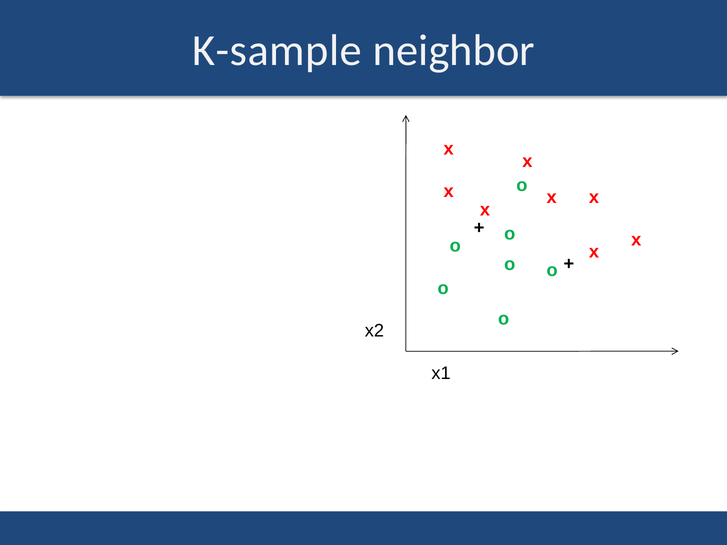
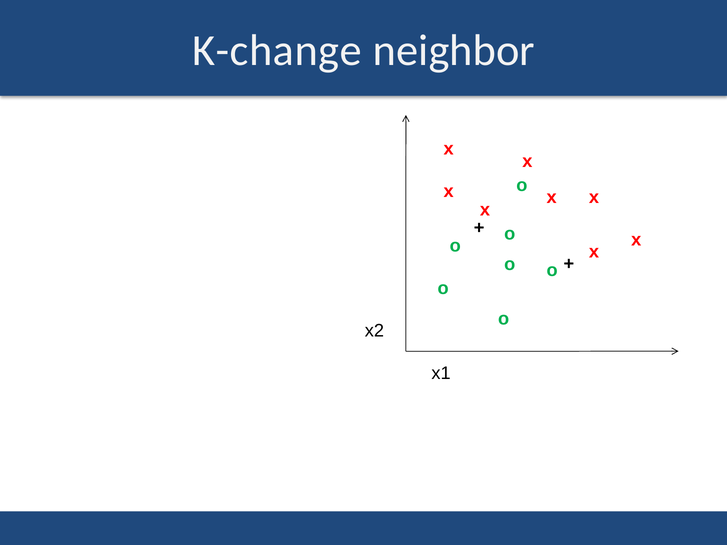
K-sample: K-sample -> K-change
